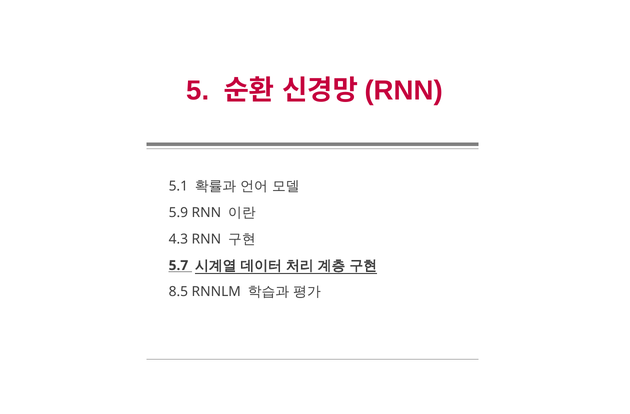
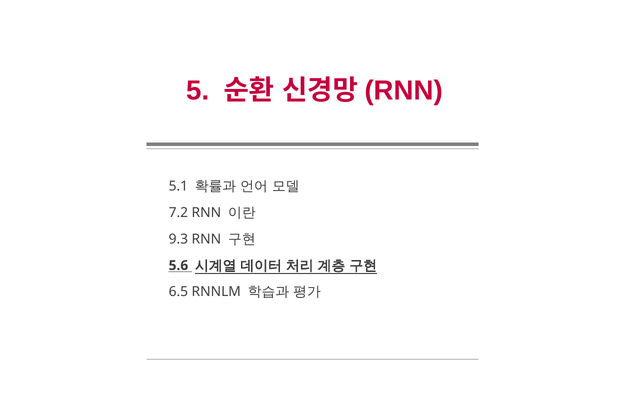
5.9: 5.9 -> 7.2
4.3: 4.3 -> 9.3
5.7: 5.7 -> 5.6
8.5: 8.5 -> 6.5
